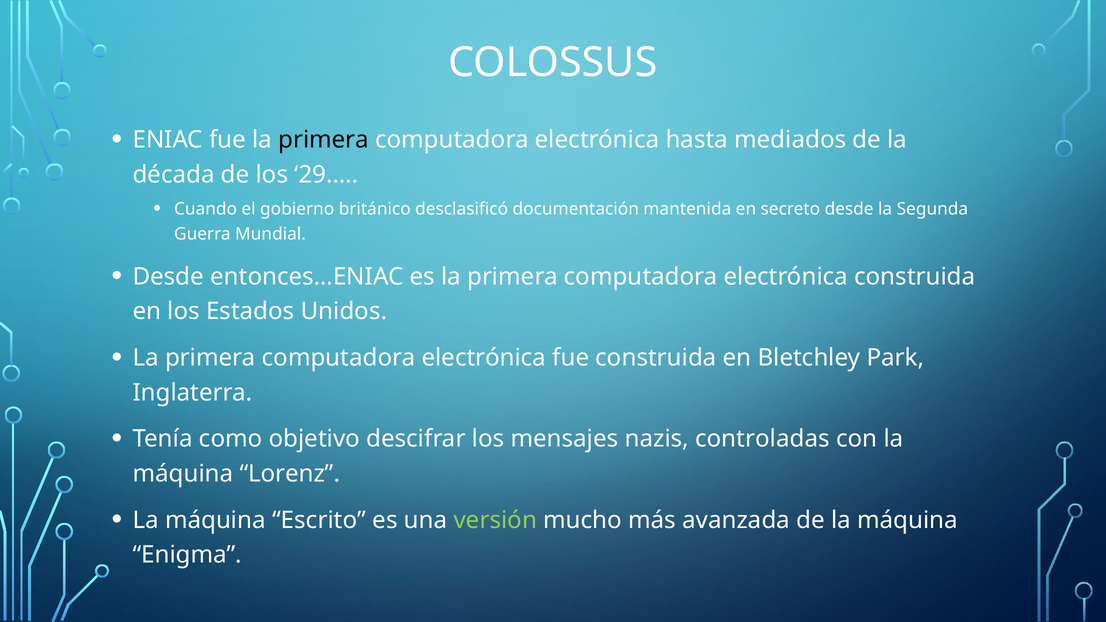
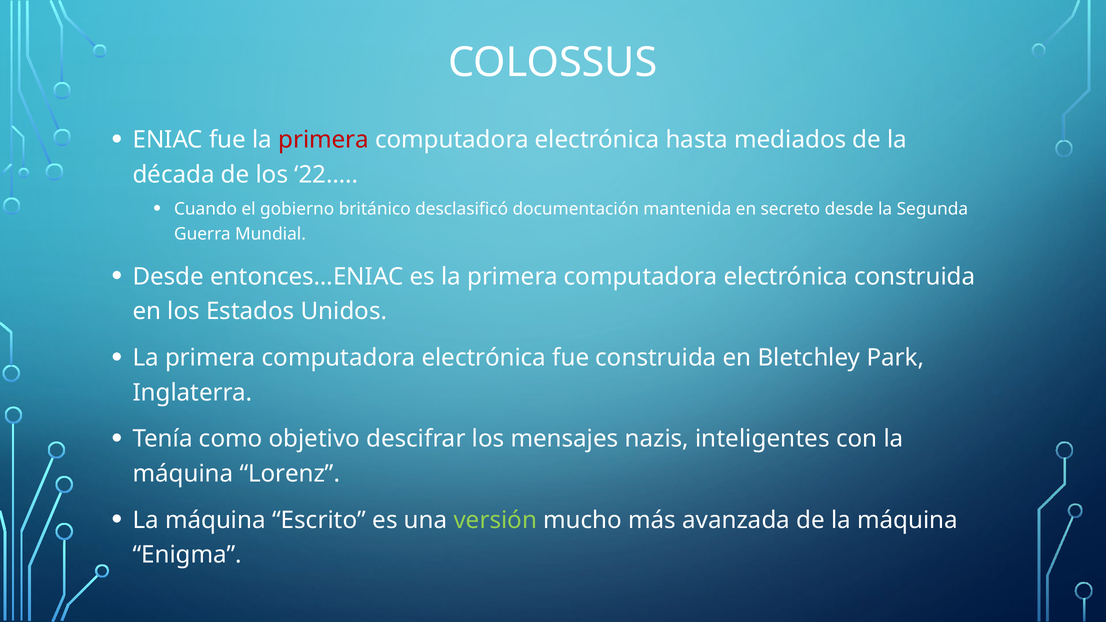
primera at (324, 140) colour: black -> red
29…: 29… -> 22…
controladas: controladas -> inteligentes
